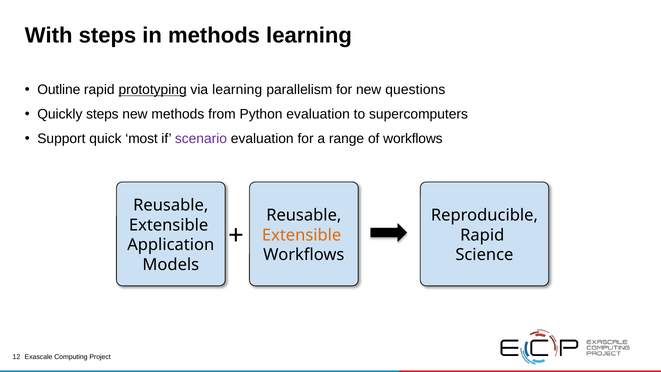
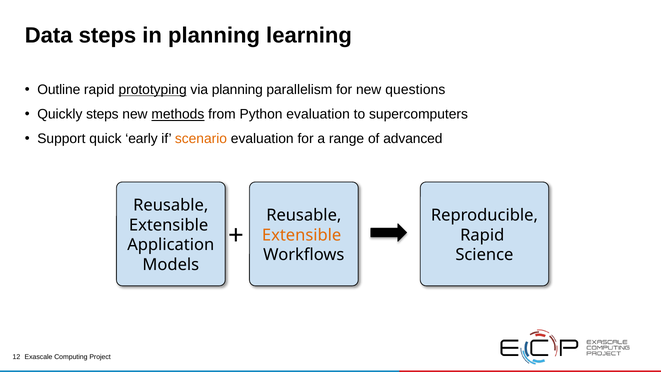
With: With -> Data
in methods: methods -> planning
via learning: learning -> planning
methods at (178, 114) underline: none -> present
most: most -> early
scenario colour: purple -> orange
of workflows: workflows -> advanced
